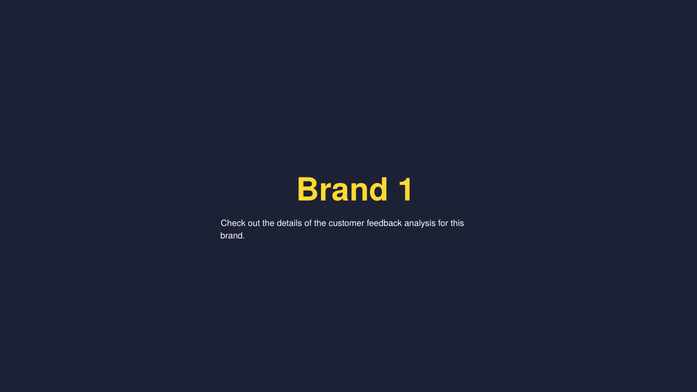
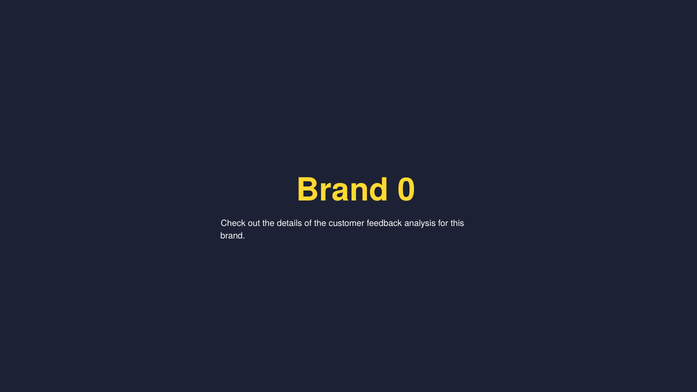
1: 1 -> 0
